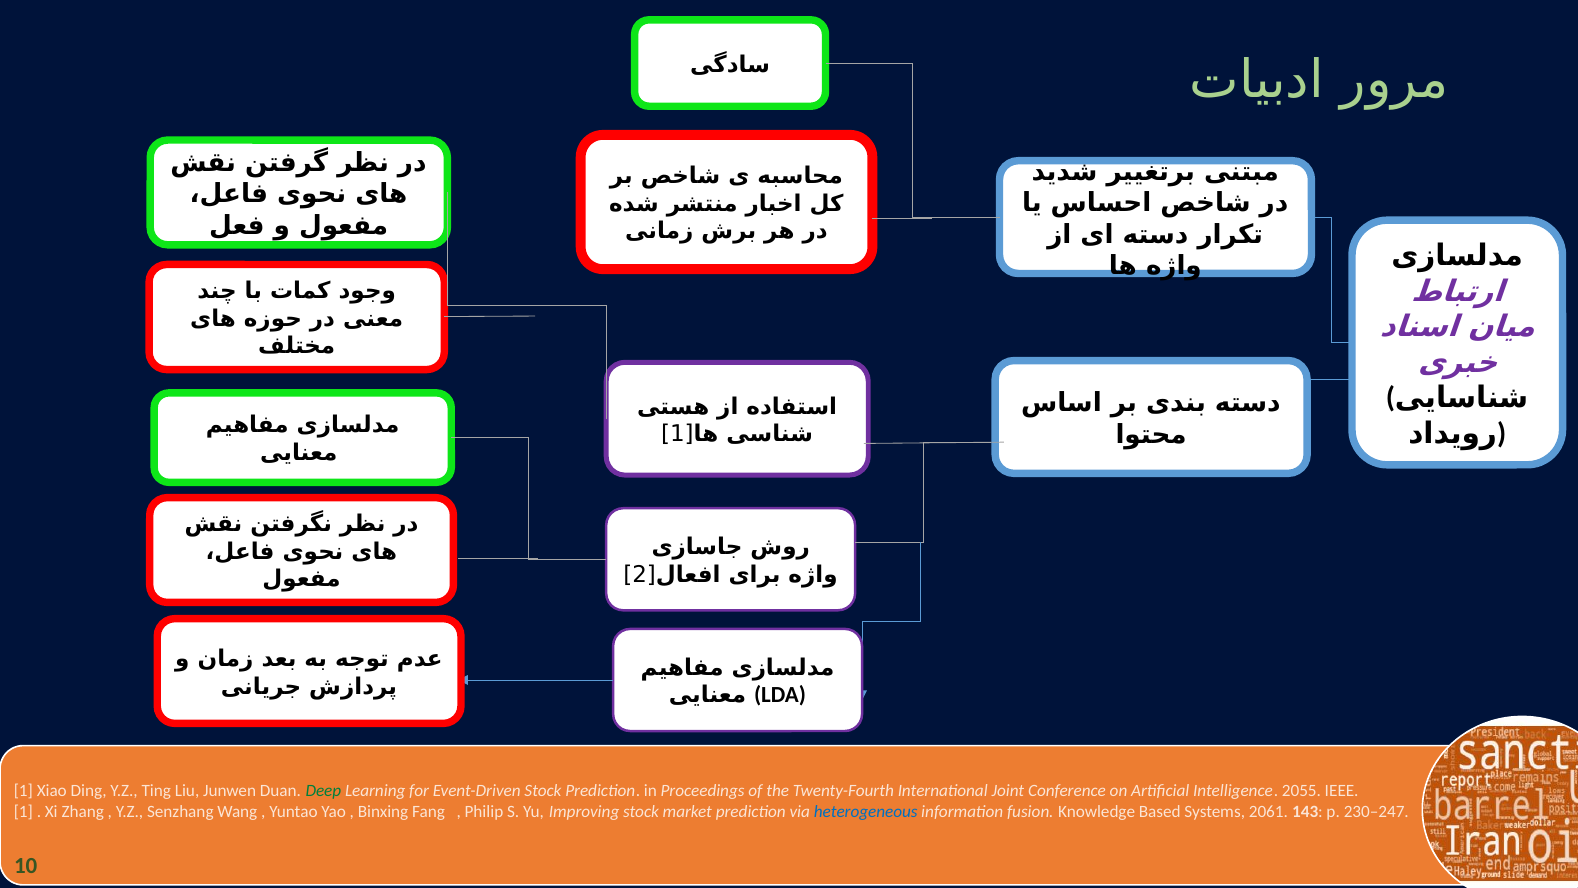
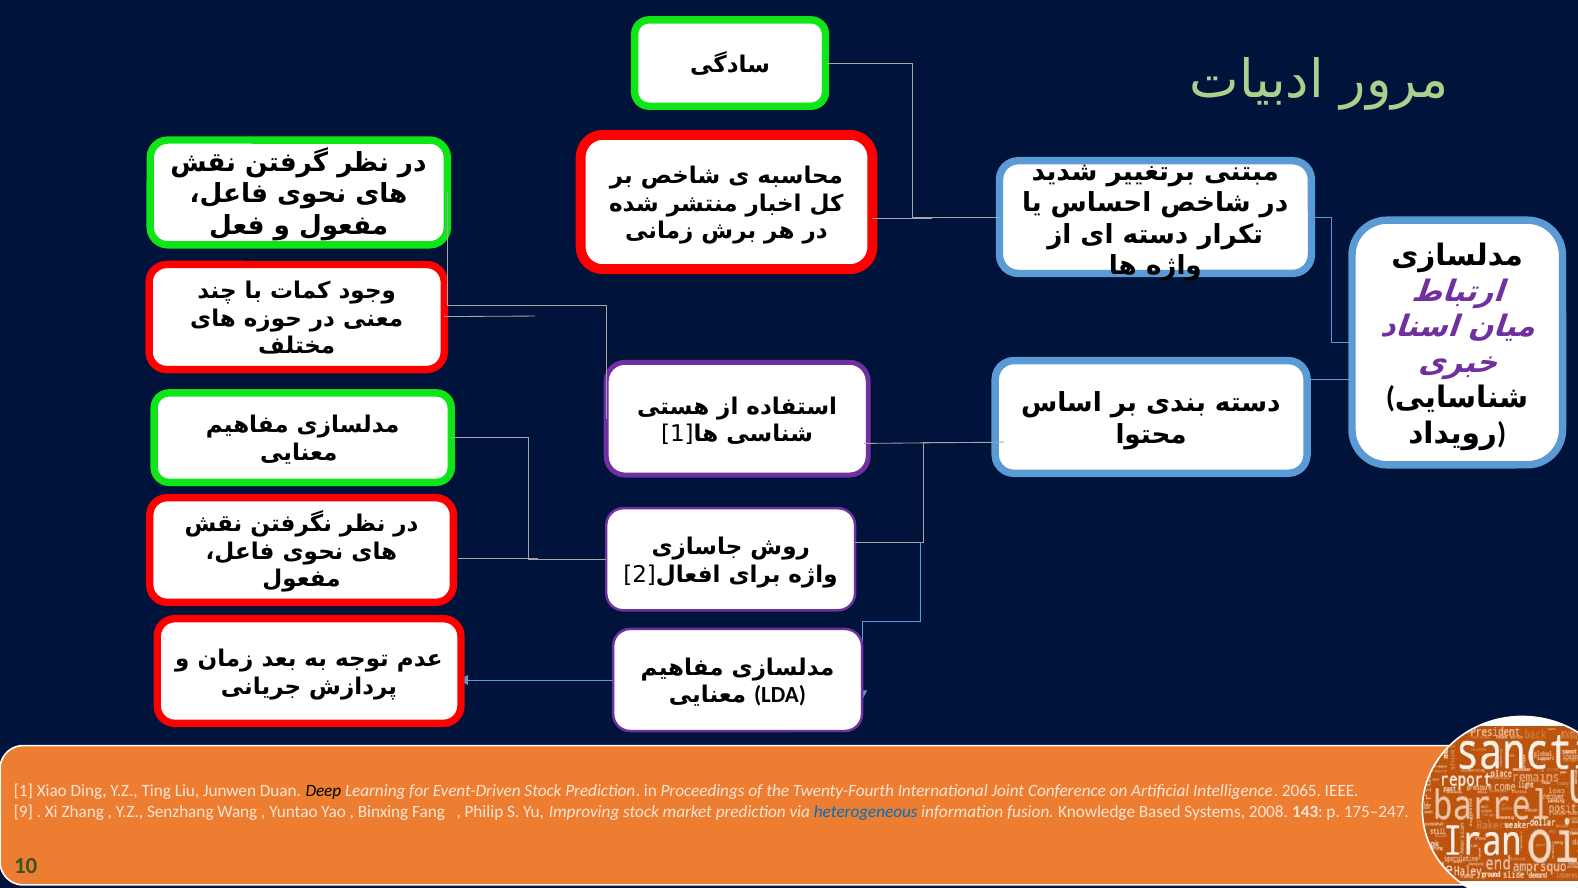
Deep colour: green -> black
2055: 2055 -> 2065
1 at (23, 812): 1 -> 9
2061: 2061 -> 2008
230–247: 230–247 -> 175–247
